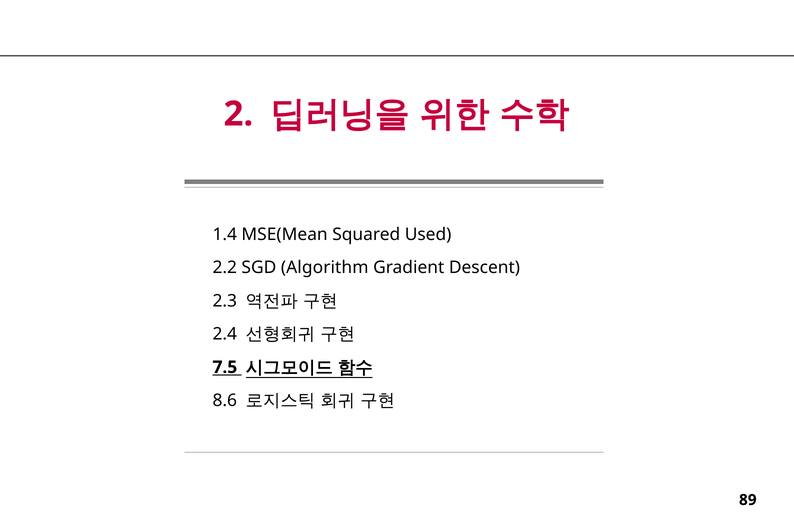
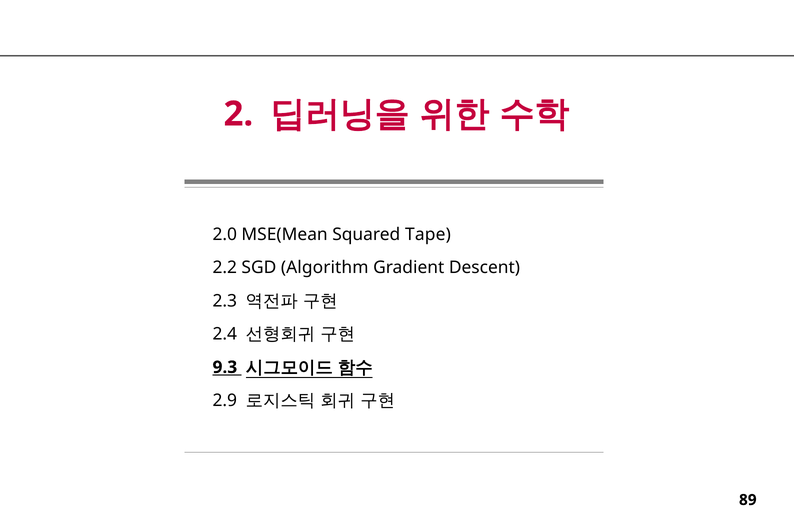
1.4: 1.4 -> 2.0
Used: Used -> Tape
7.5: 7.5 -> 9.3
8.6: 8.6 -> 2.9
